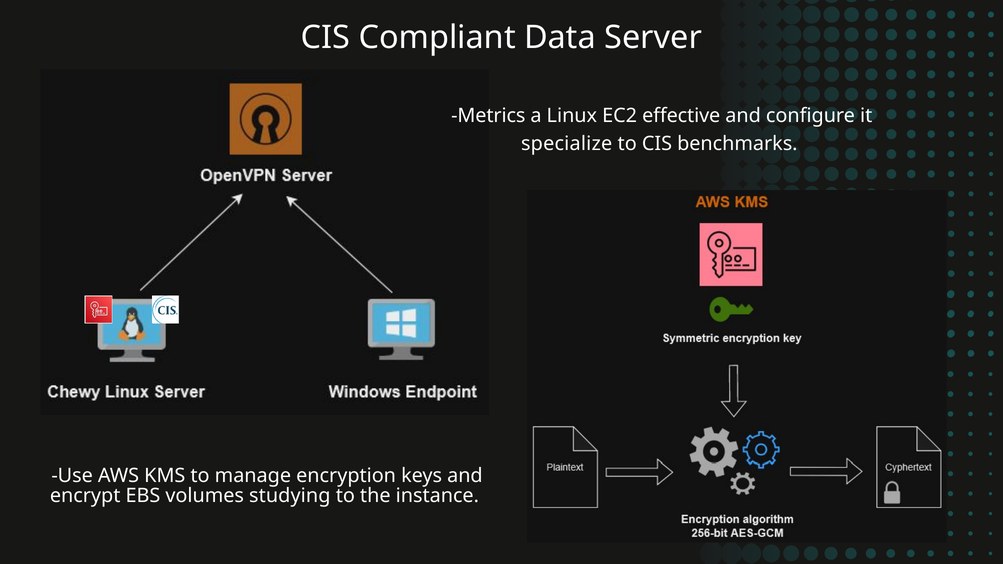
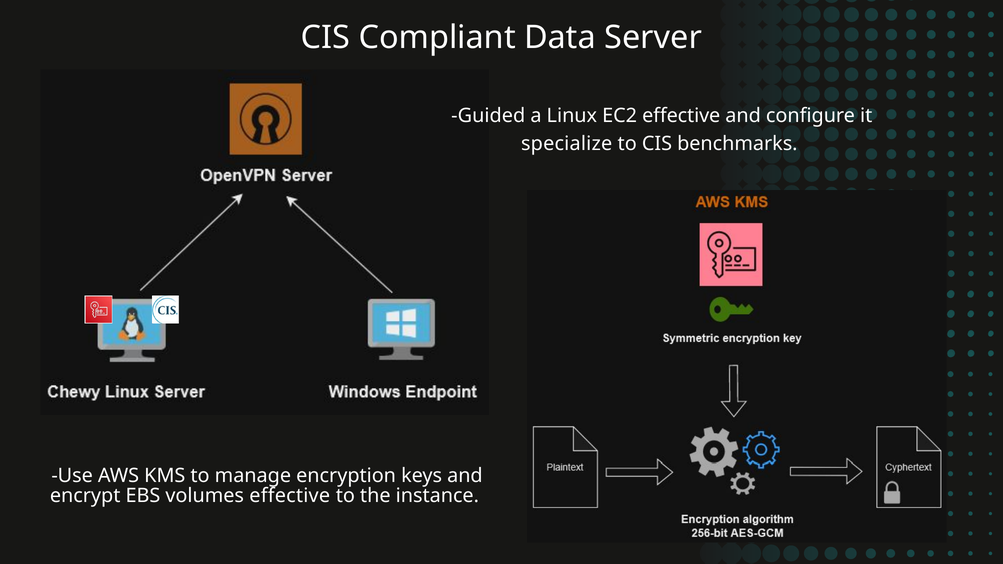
Metrics: Metrics -> Guided
volumes studying: studying -> effective
